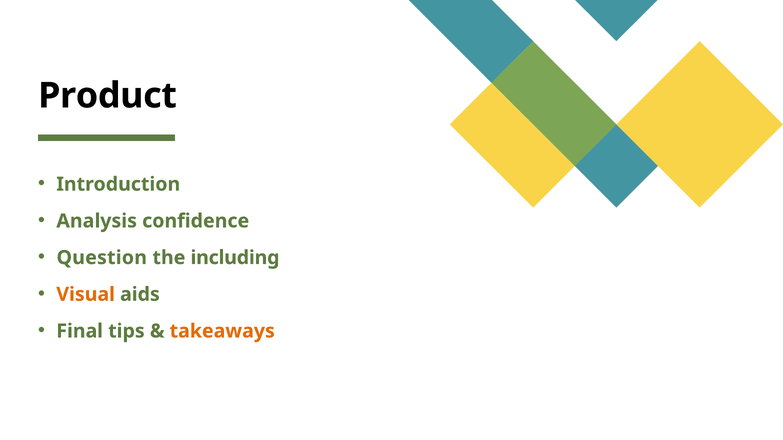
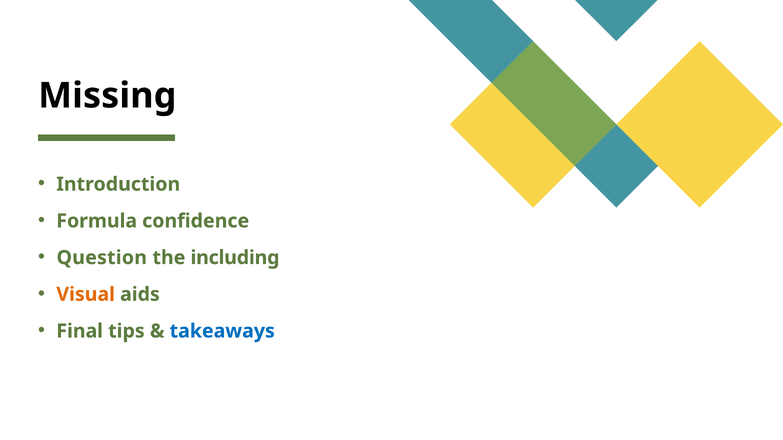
Product: Product -> Missing
Analysis: Analysis -> Formula
takeaways colour: orange -> blue
